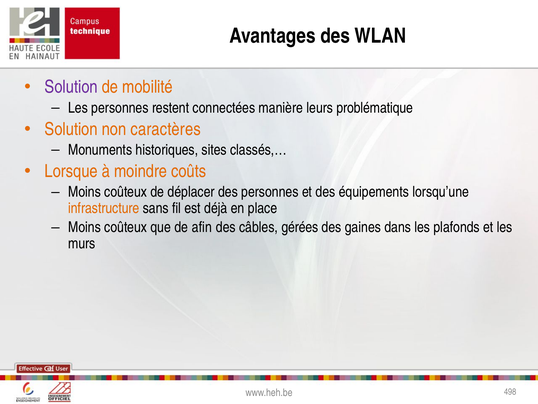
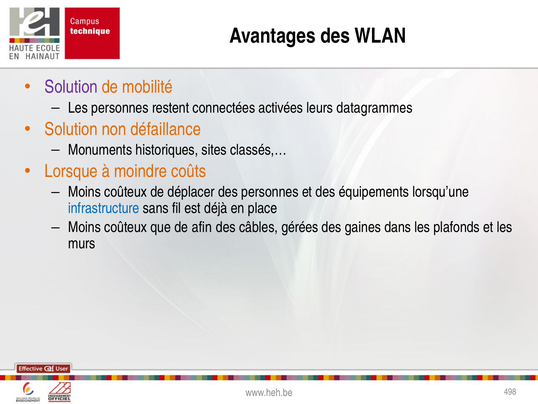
manière: manière -> activées
problématique: problématique -> datagrammes
caractères: caractères -> défaillance
infrastructure colour: orange -> blue
